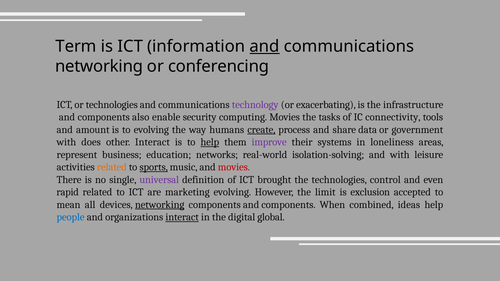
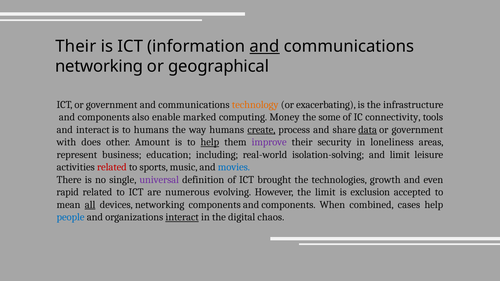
Term at (76, 46): Term -> Their
conferencing: conferencing -> geographical
ICT or technologies: technologies -> government
technology colour: purple -> orange
security: security -> marked
computing Movies: Movies -> Money
tasks: tasks -> some
and amount: amount -> interact
to evolving: evolving -> humans
data underline: none -> present
other Interact: Interact -> Amount
systems: systems -> security
networks: networks -> including
and with: with -> limit
related at (112, 167) colour: orange -> red
sports underline: present -> none
movies at (234, 167) colour: red -> blue
control: control -> growth
marketing: marketing -> numerous
all underline: none -> present
networking at (160, 205) underline: present -> none
ideas: ideas -> cases
global: global -> chaos
